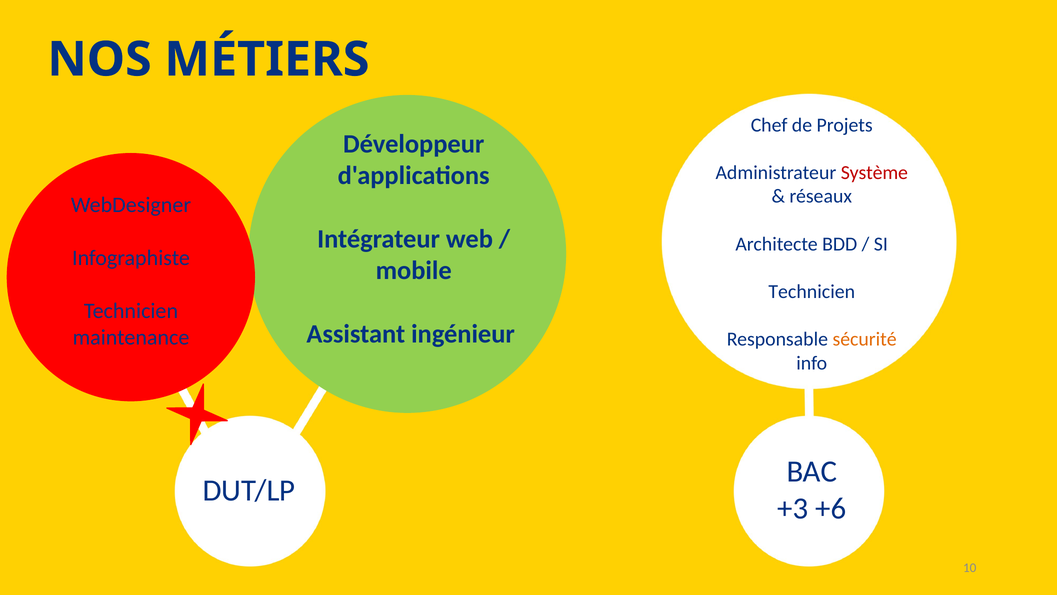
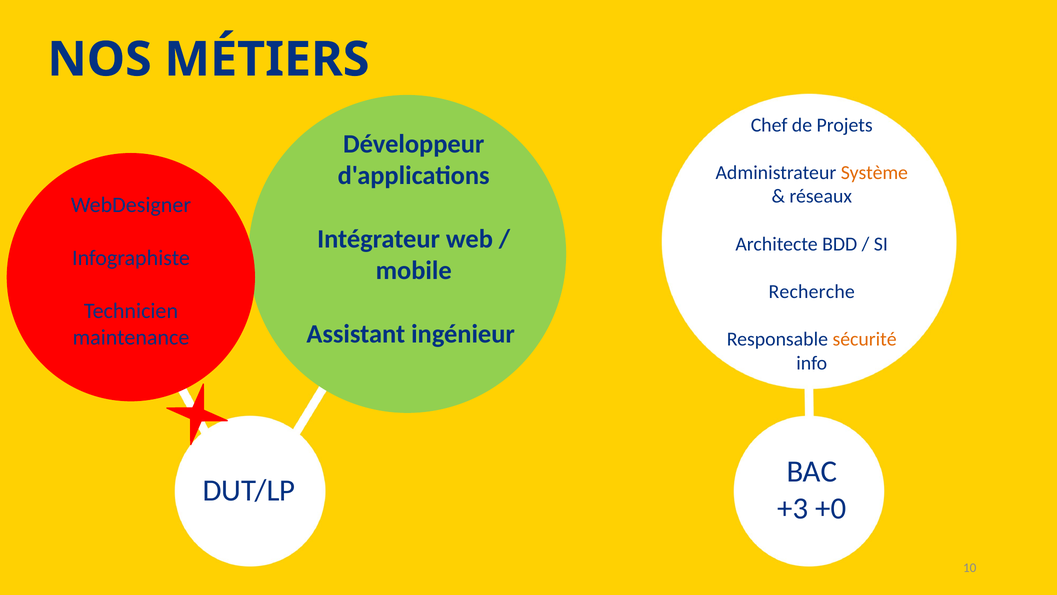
Système colour: red -> orange
Technicien at (812, 291): Technicien -> Recherche
+6: +6 -> +0
